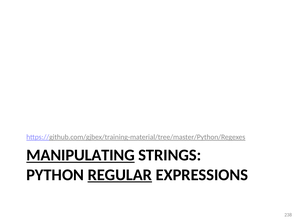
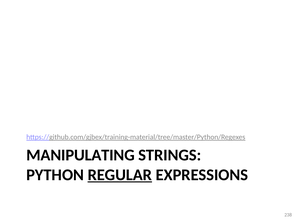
MANIPULATING underline: present -> none
